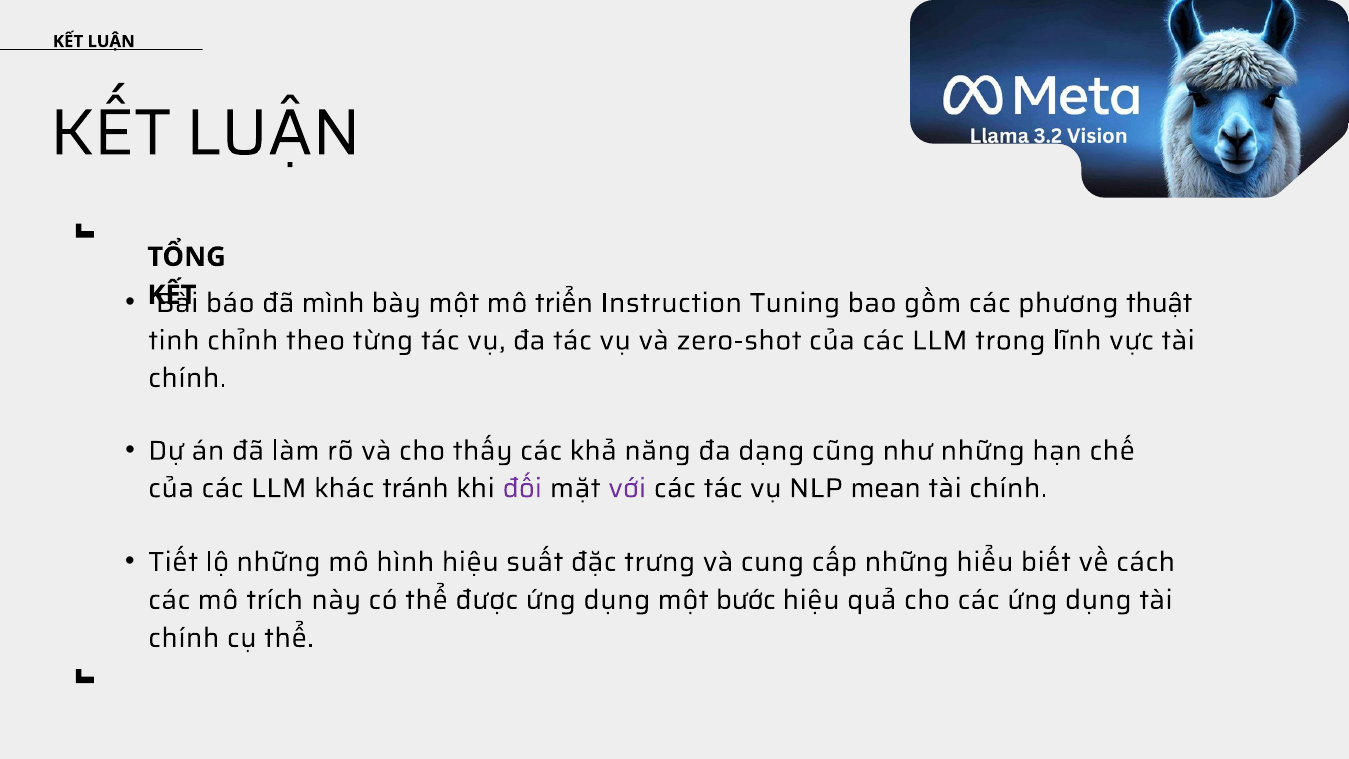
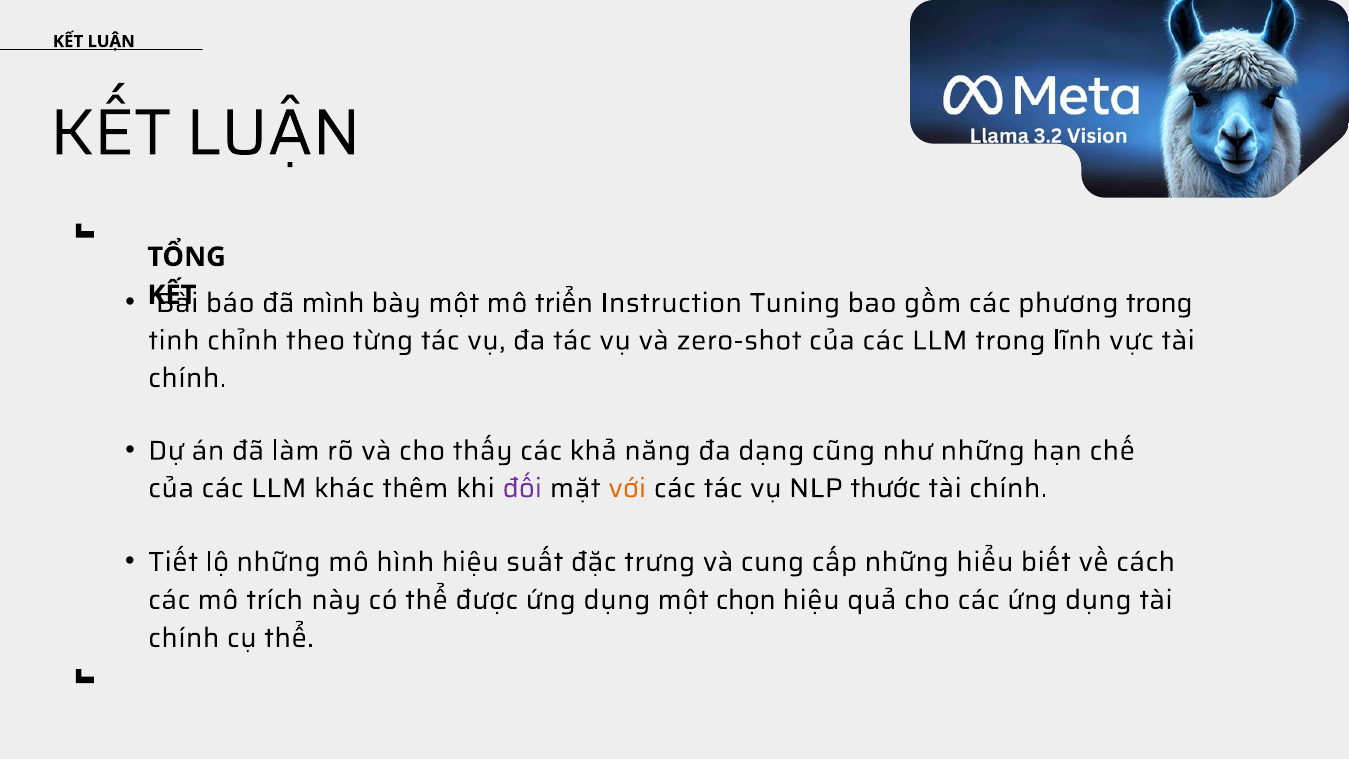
phương thuật: thuật -> trong
tránh: tránh -> thêm
với colour: purple -> orange
mean: mean -> thước
bước: bước -> chọn
